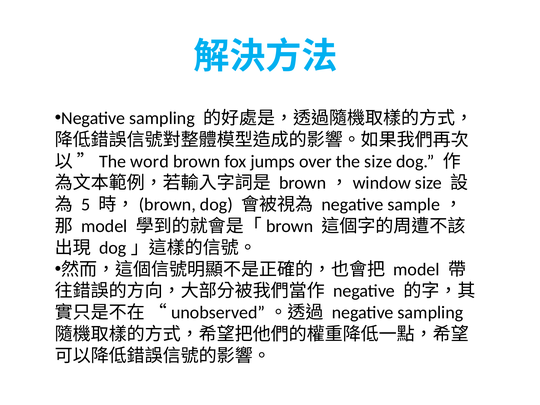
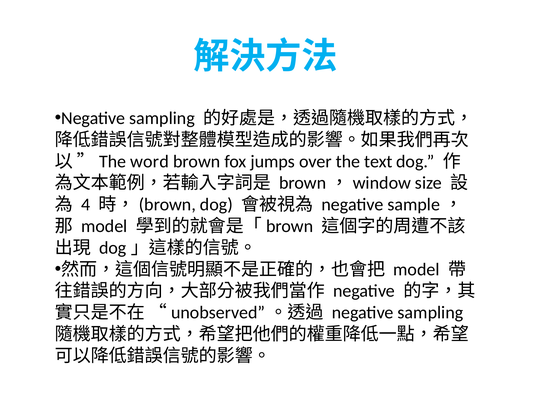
the size: size -> text
5: 5 -> 4
